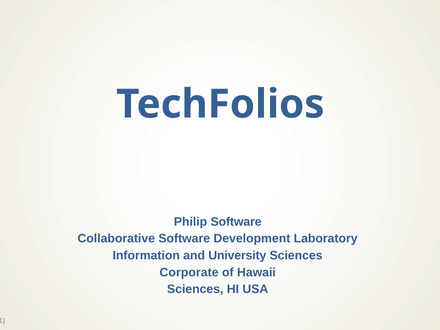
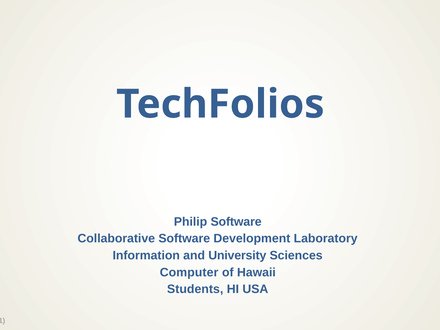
Corporate: Corporate -> Computer
Sciences at (195, 289): Sciences -> Students
